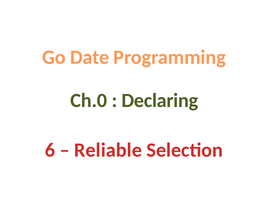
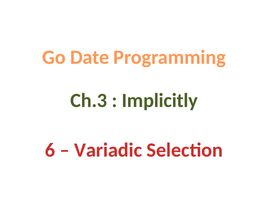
Ch.0: Ch.0 -> Ch.3
Declaring: Declaring -> Implicitly
Reliable: Reliable -> Variadic
